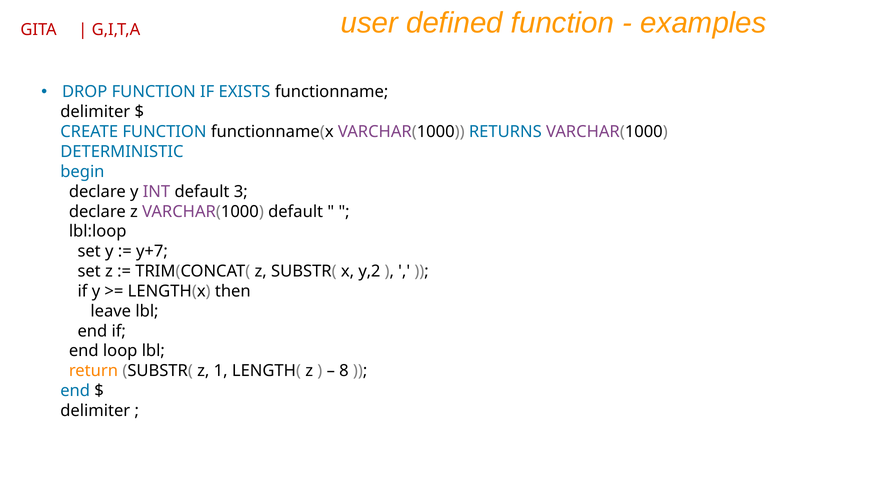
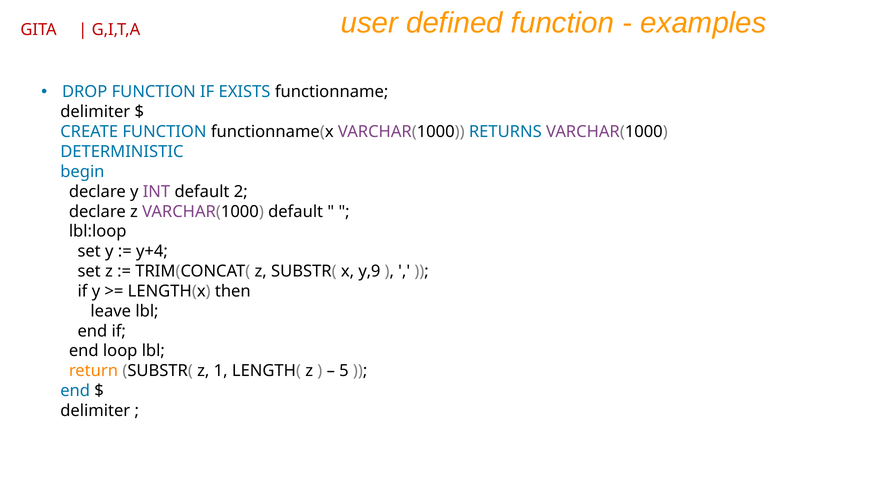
3: 3 -> 2
y+7: y+7 -> y+4
y,2: y,2 -> y,9
8: 8 -> 5
